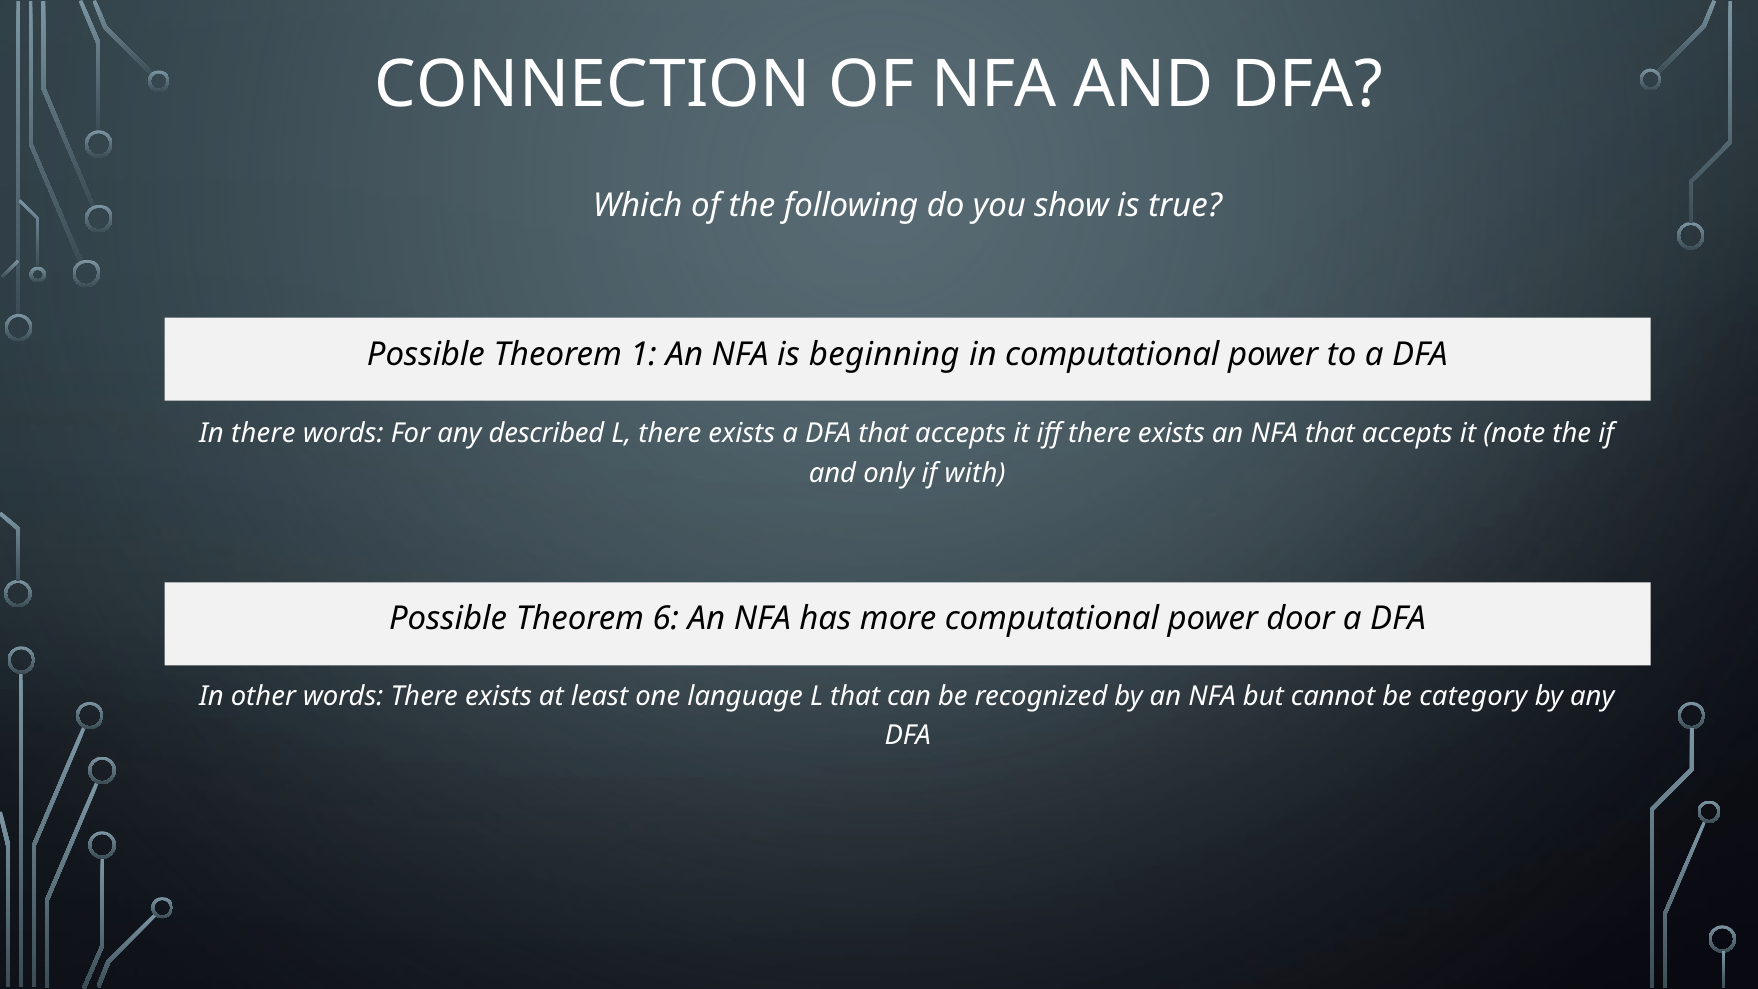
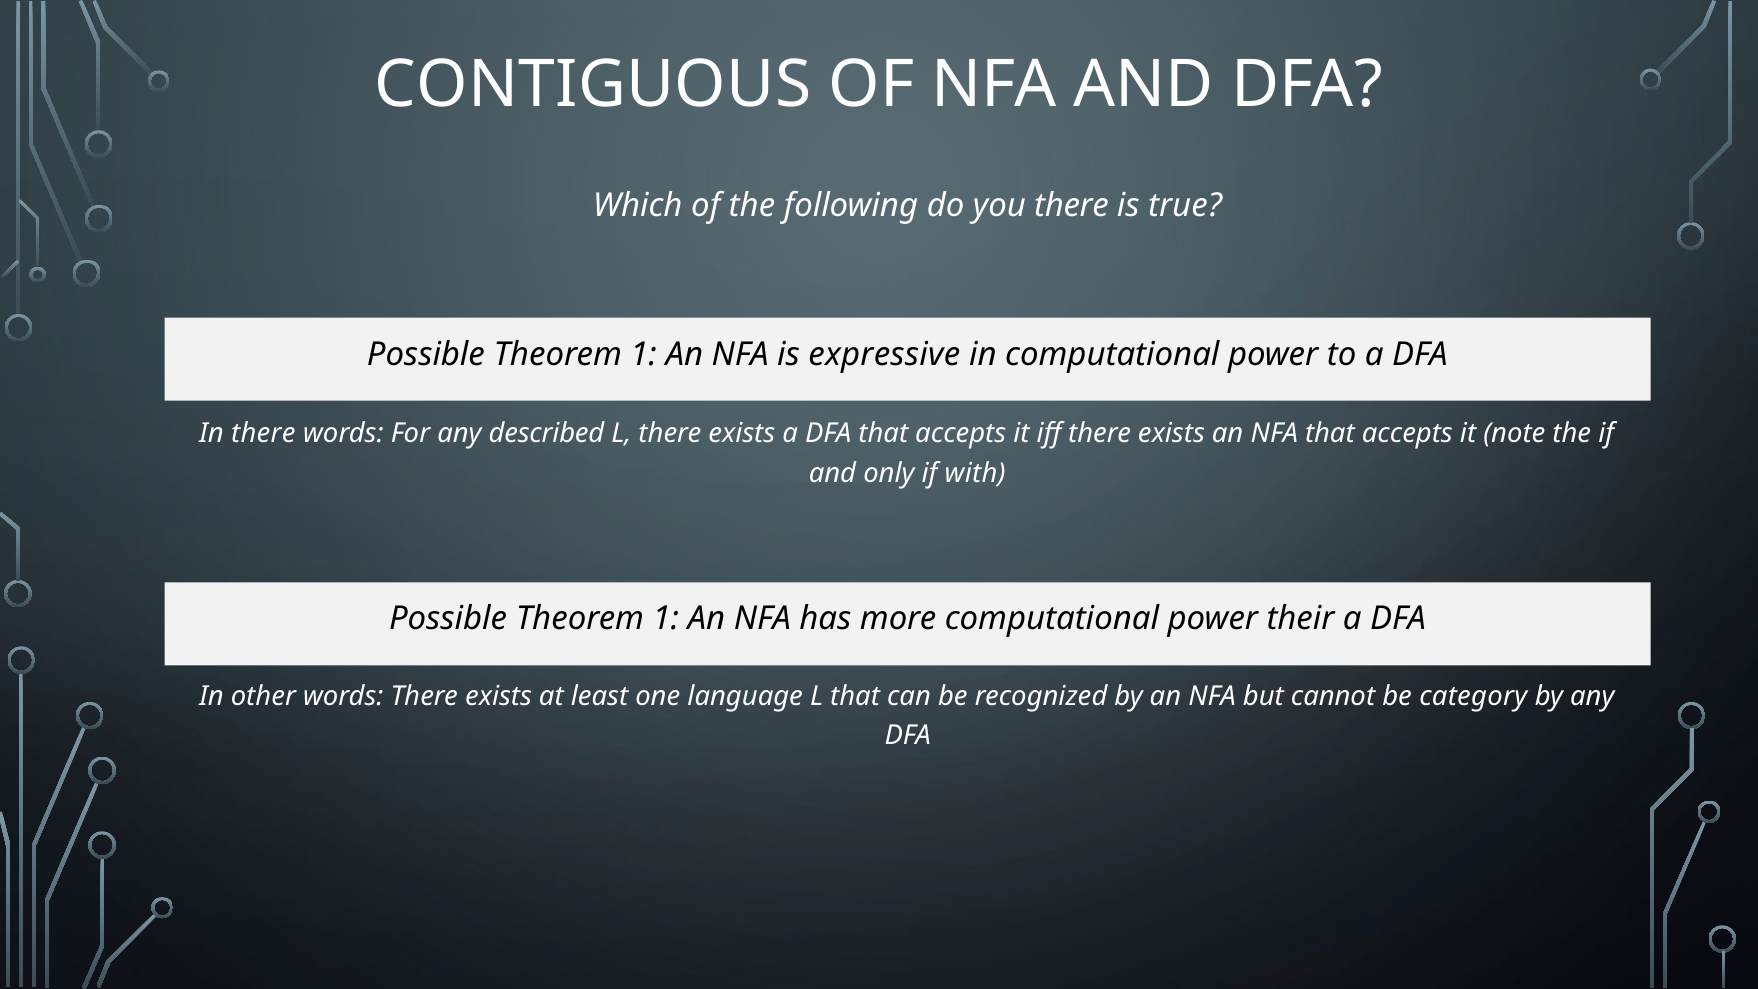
CONNECTION: CONNECTION -> CONTIGUOUS
you show: show -> there
beginning: beginning -> expressive
6 at (666, 619): 6 -> 1
door: door -> their
